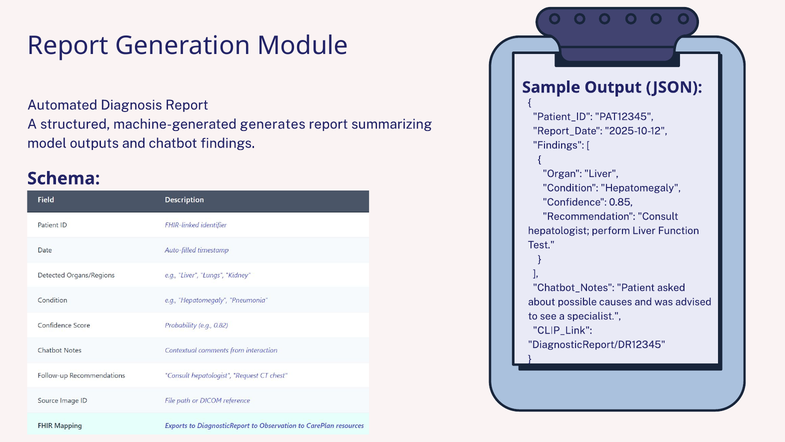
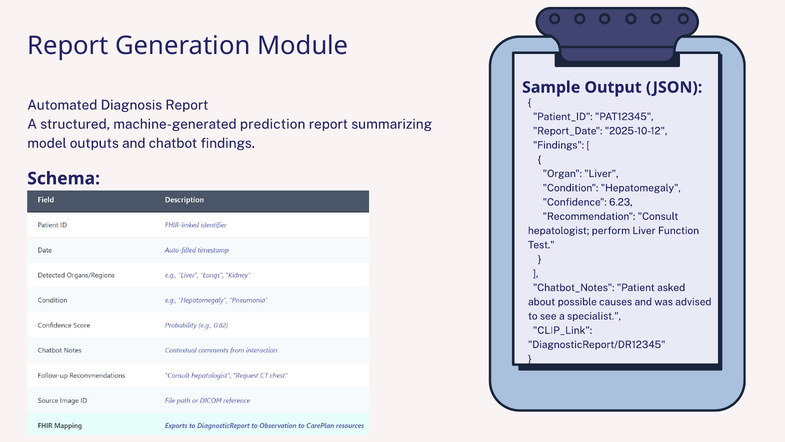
generates: generates -> prediction
0.85: 0.85 -> 6.23
